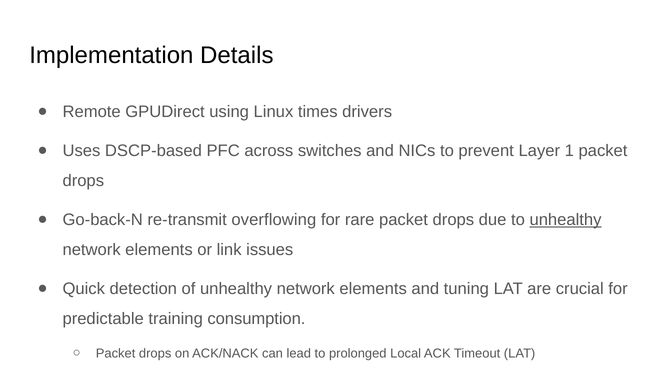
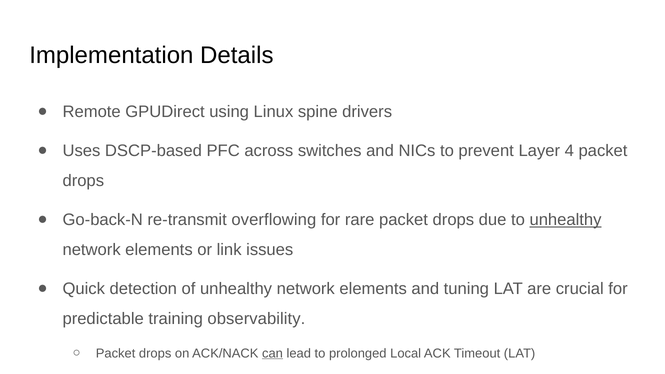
times: times -> spine
1: 1 -> 4
consumption: consumption -> observability
can underline: none -> present
